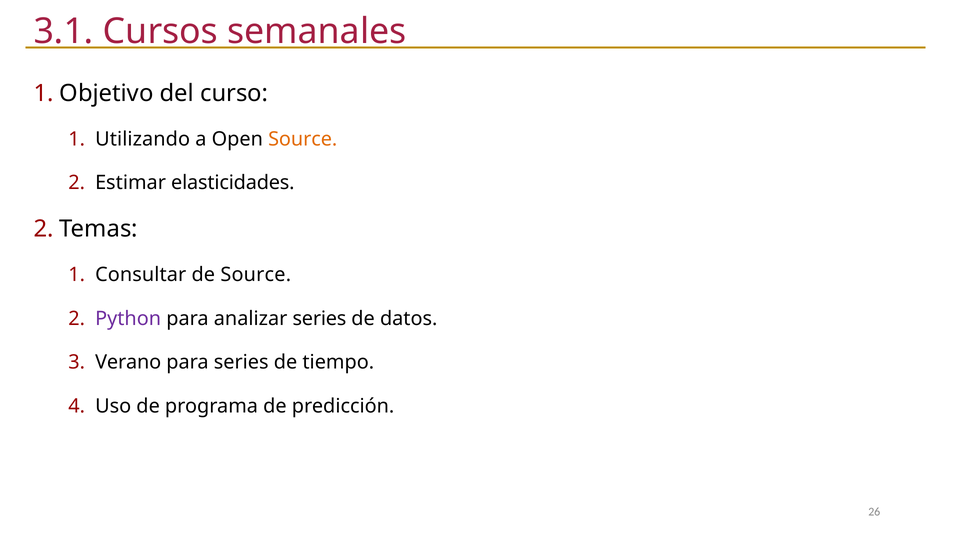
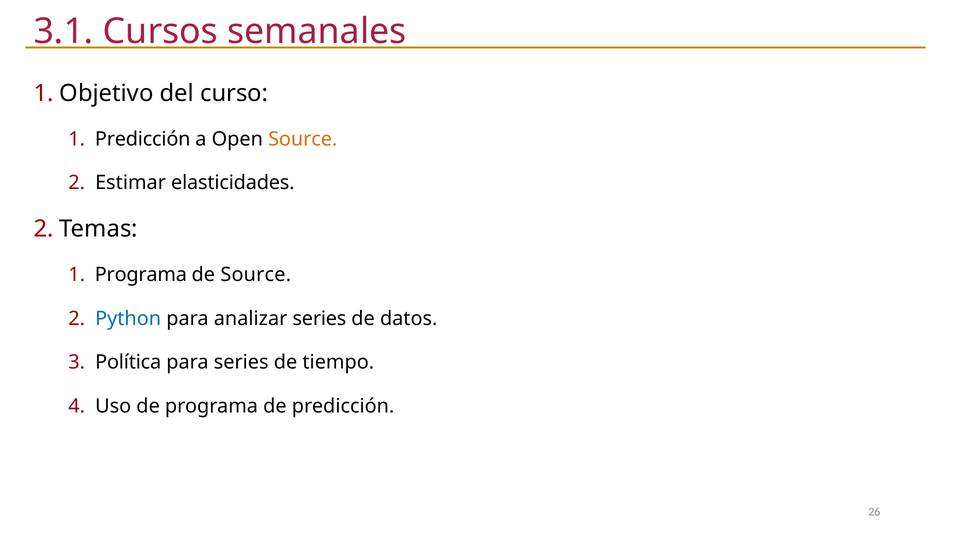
Utilizando at (143, 139): Utilizando -> Predicción
Consultar at (141, 275): Consultar -> Programa
Python colour: purple -> blue
Verano: Verano -> Política
